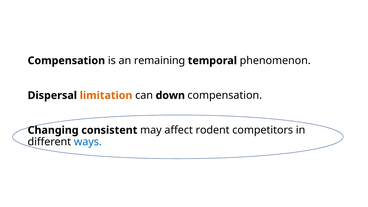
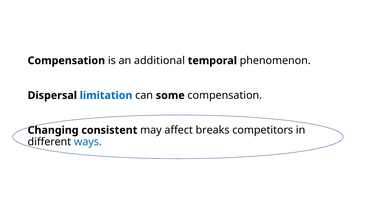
remaining: remaining -> additional
limitation colour: orange -> blue
down: down -> some
rodent: rodent -> breaks
